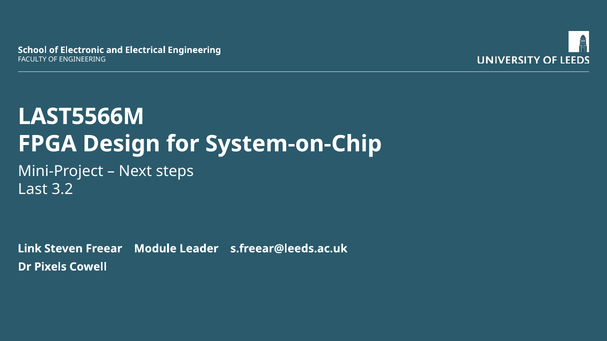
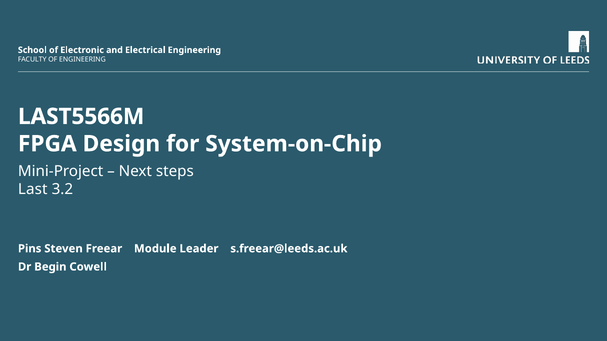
Link: Link -> Pins
Pixels: Pixels -> Begin
